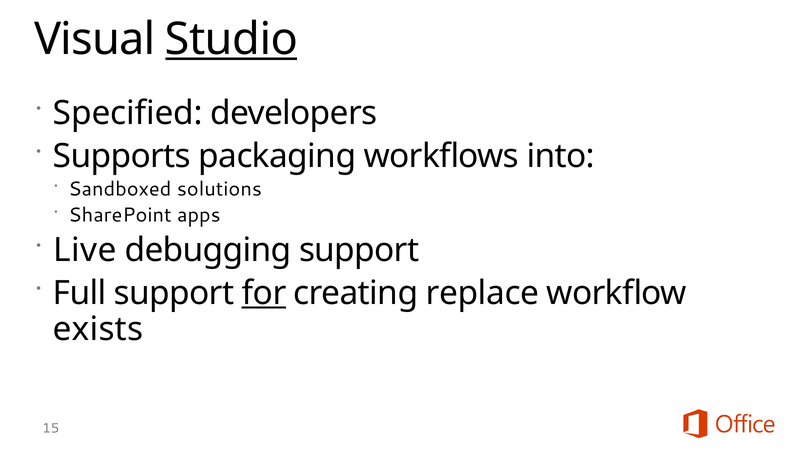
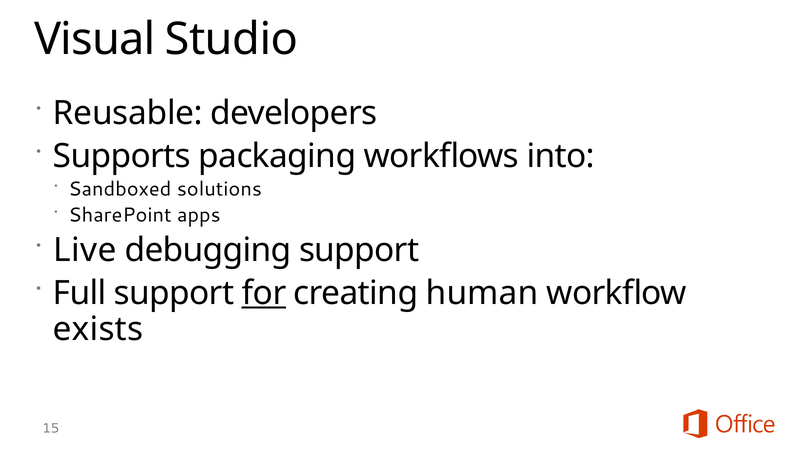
Studio underline: present -> none
Specified: Specified -> Reusable
replace: replace -> human
